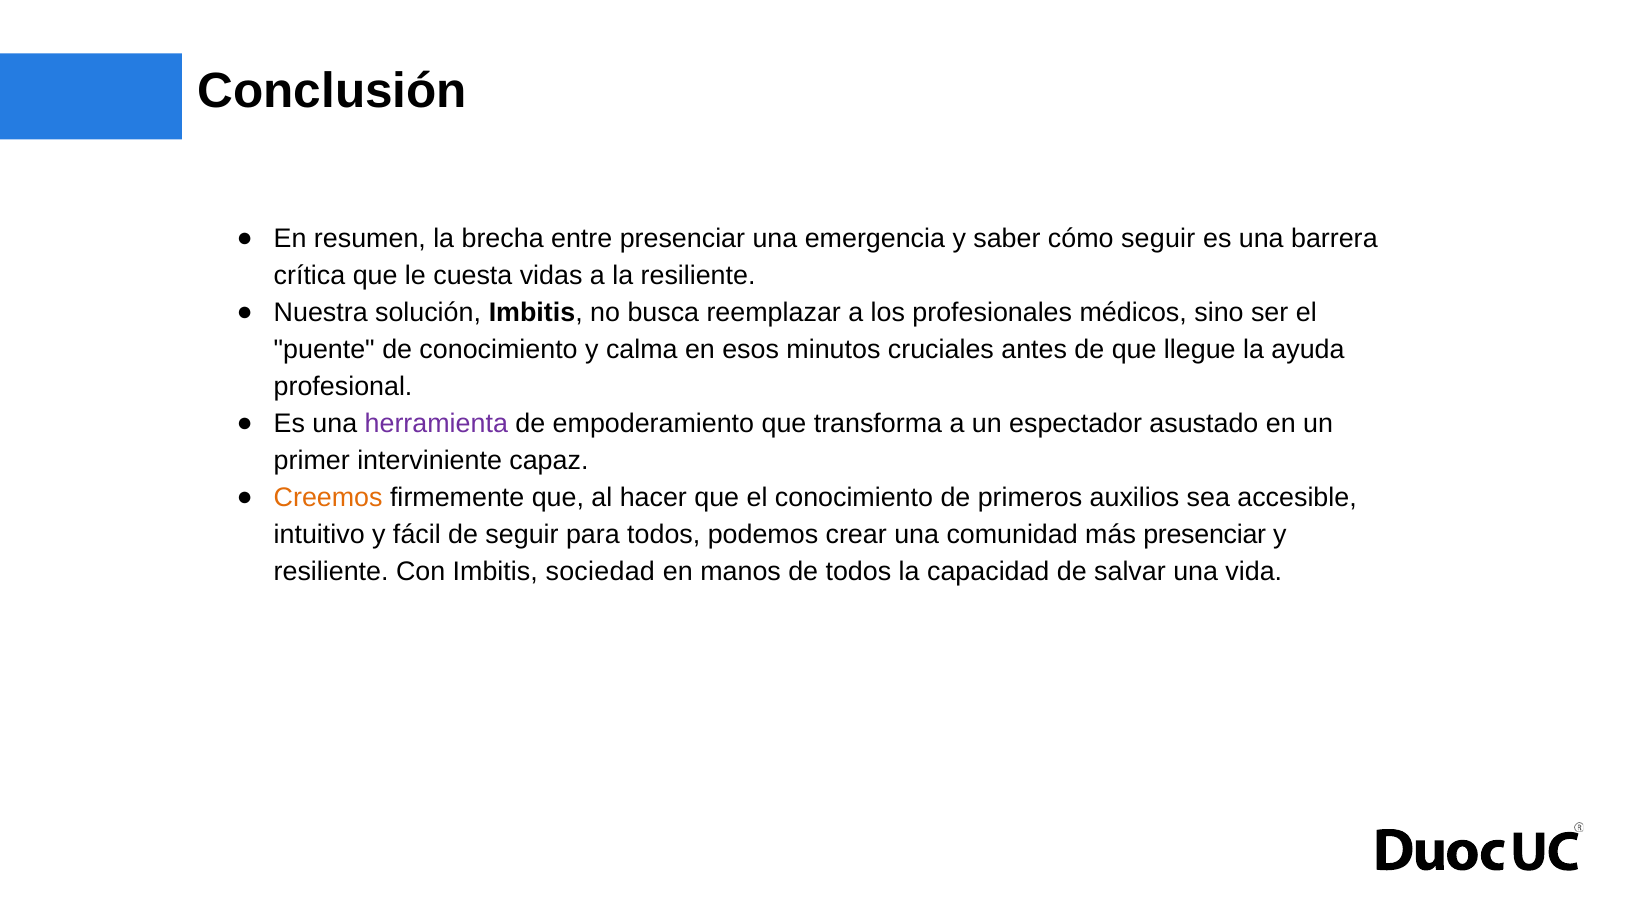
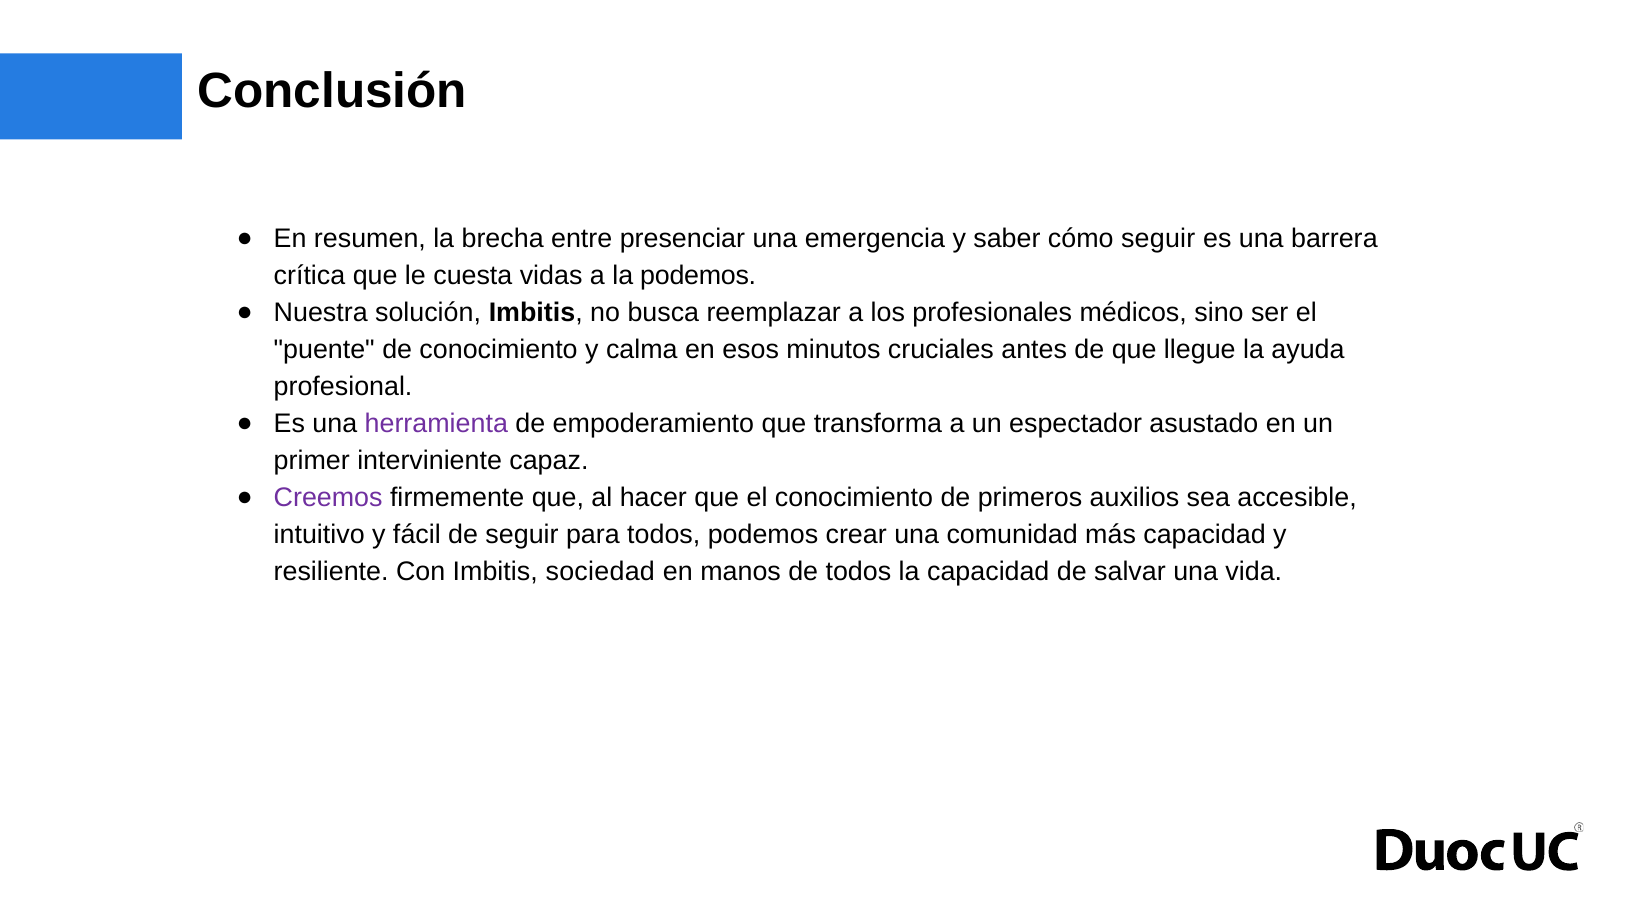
la resiliente: resiliente -> podemos
Creemos colour: orange -> purple
más presenciar: presenciar -> capacidad
